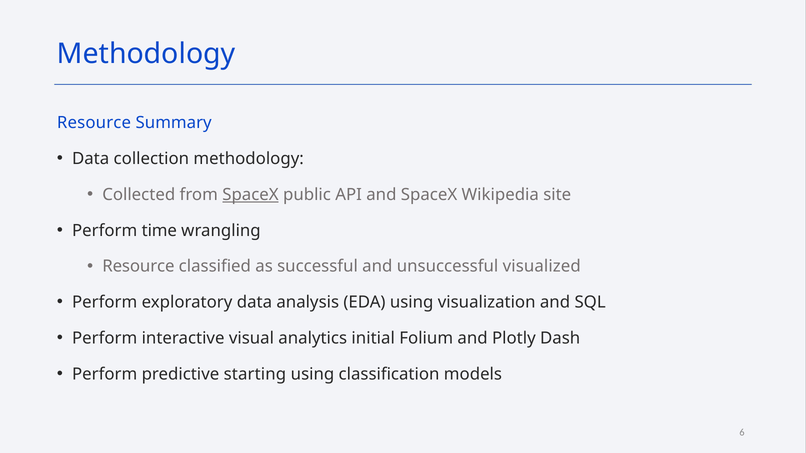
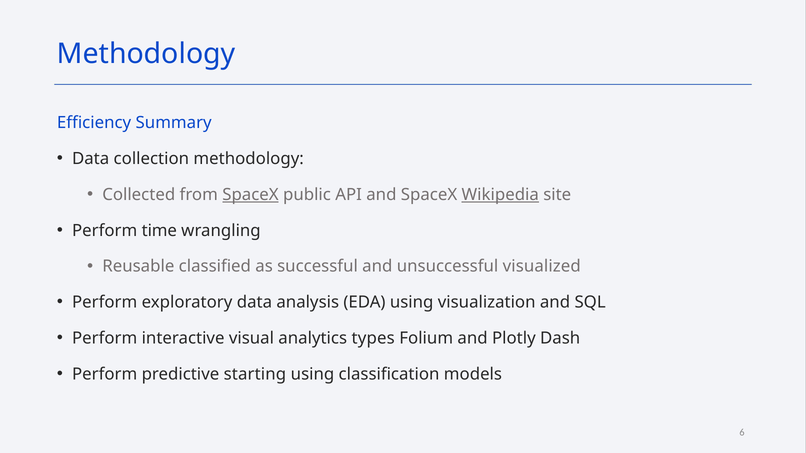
Resource at (94, 123): Resource -> Efficiency
Wikipedia underline: none -> present
Resource at (138, 267): Resource -> Reusable
initial: initial -> types
